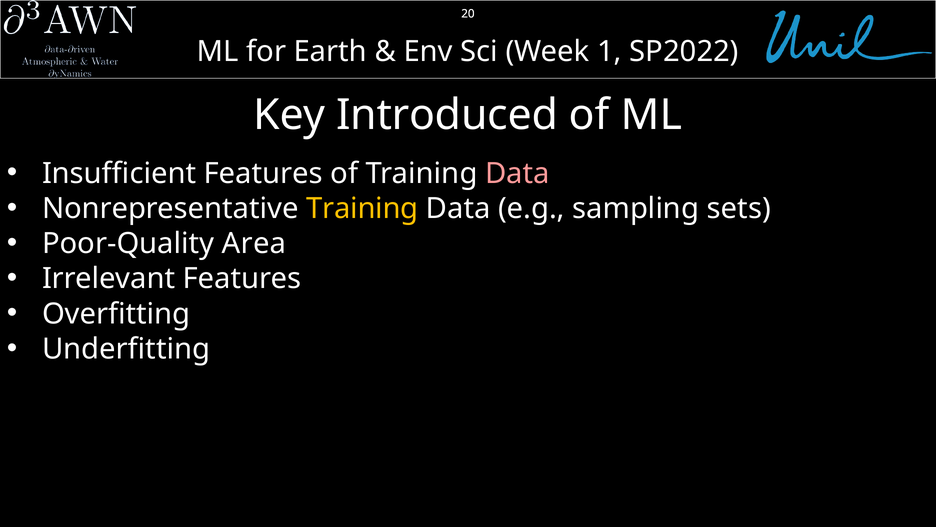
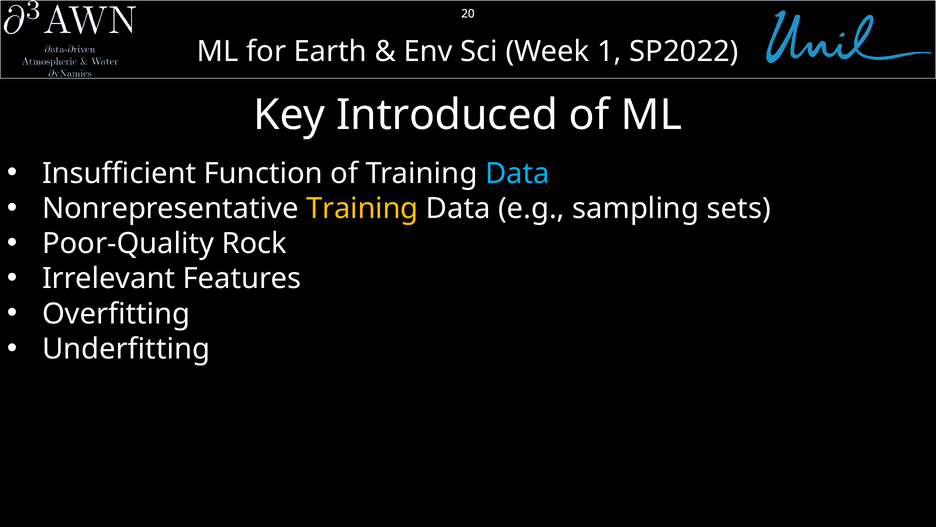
Insufficient Features: Features -> Function
Data at (517, 173) colour: pink -> light blue
Area: Area -> Rock
